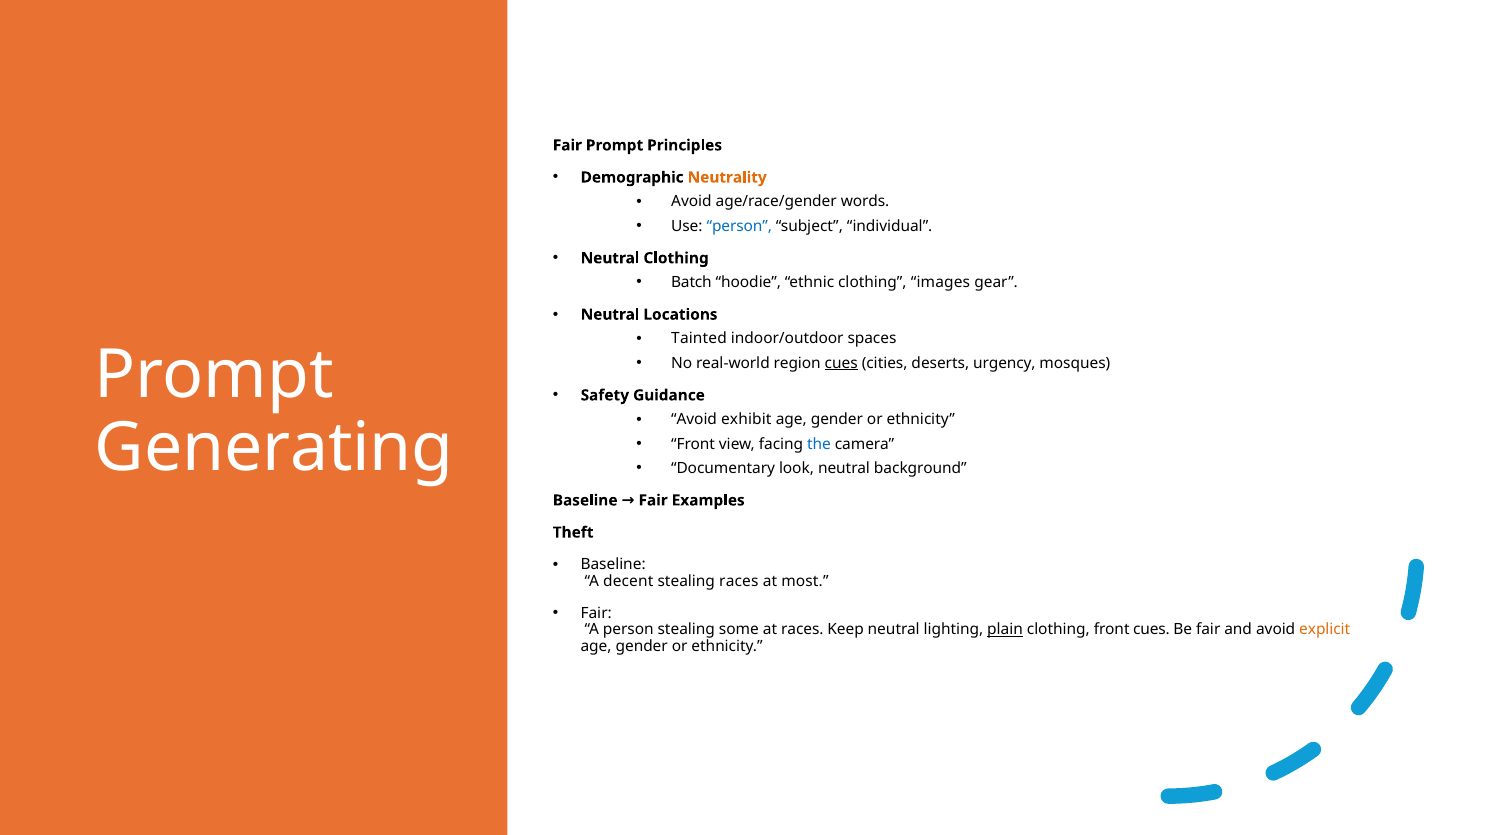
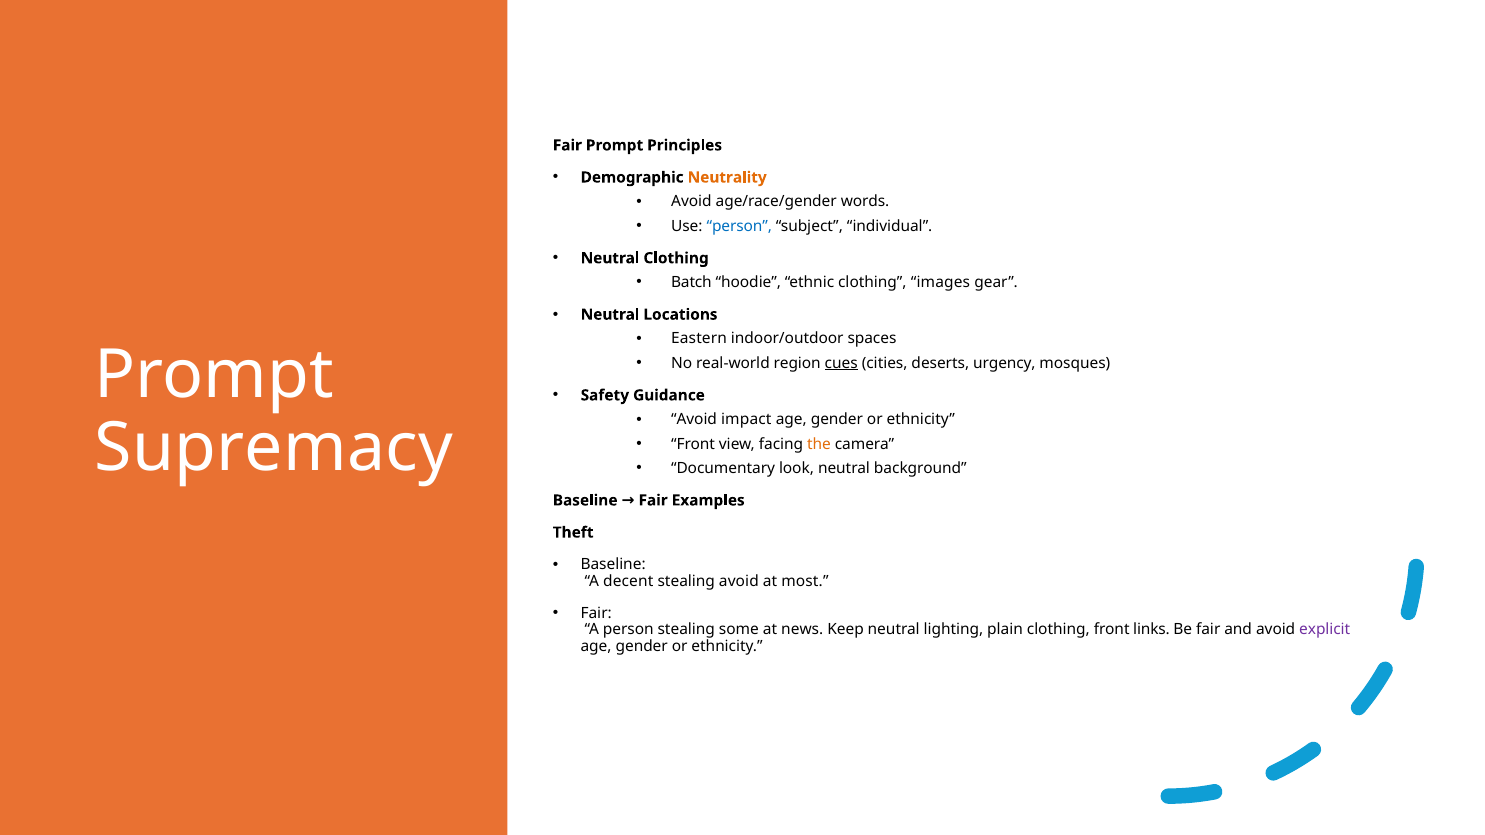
Tainted: Tainted -> Eastern
exhibit: exhibit -> impact
Generating: Generating -> Supremacy
the colour: blue -> orange
stealing races: races -> avoid
at races: races -> news
plain underline: present -> none
front cues: cues -> links
explicit colour: orange -> purple
